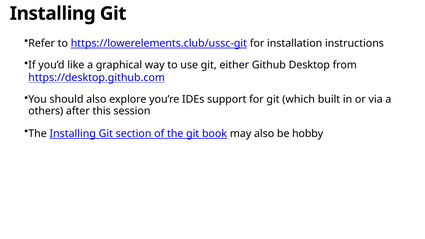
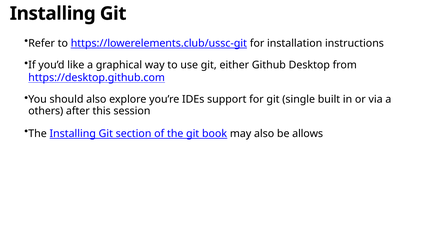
which: which -> single
hobby: hobby -> allows
